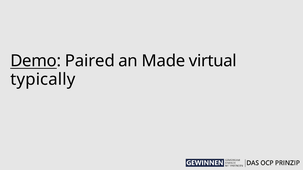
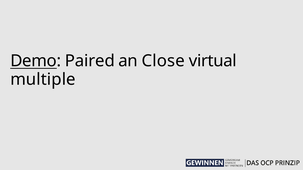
Made: Made -> Close
typically: typically -> multiple
